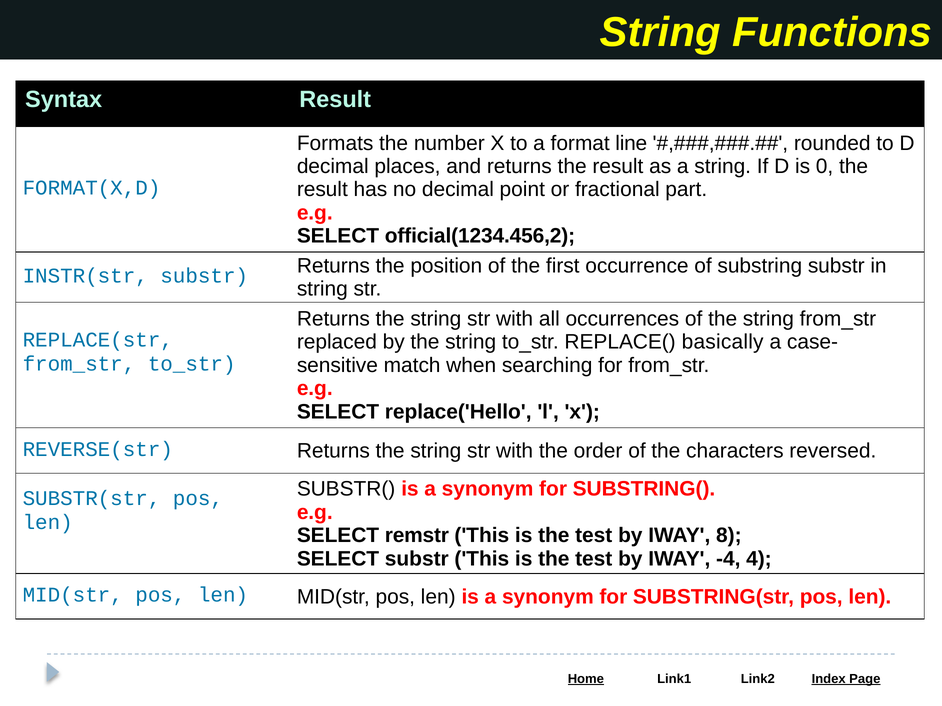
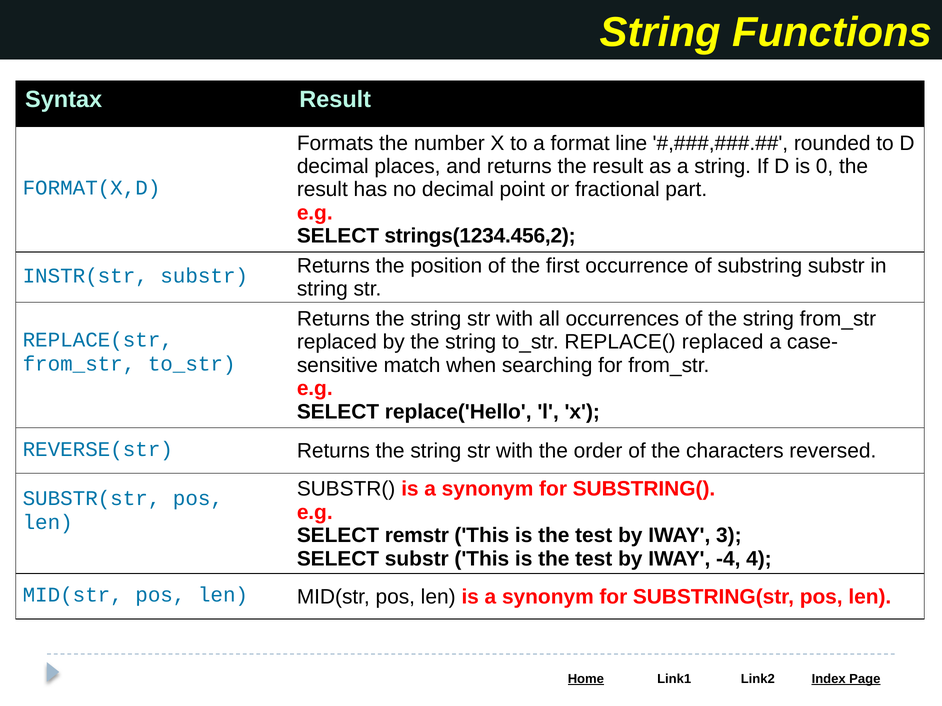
official(1234.456,2: official(1234.456,2 -> strings(1234.456,2
REPLACE( basically: basically -> replaced
8: 8 -> 3
